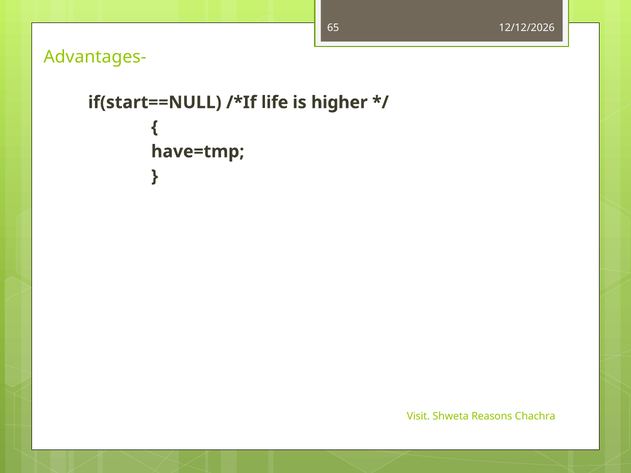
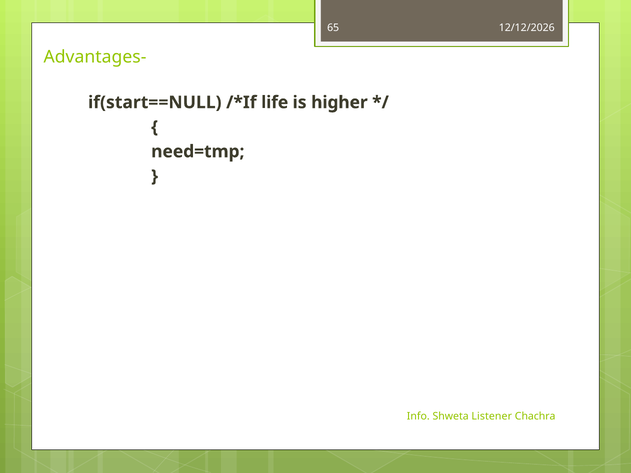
have=tmp: have=tmp -> need=tmp
Visit: Visit -> Info
Reasons: Reasons -> Listener
